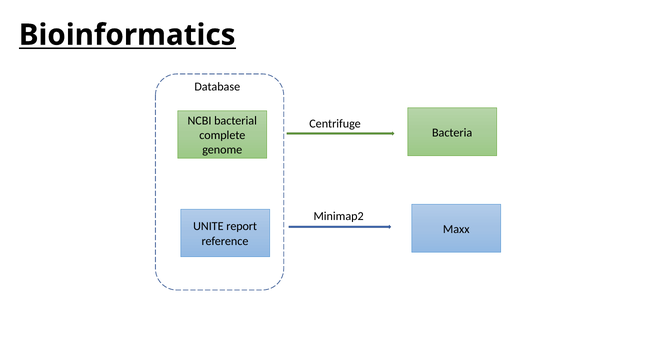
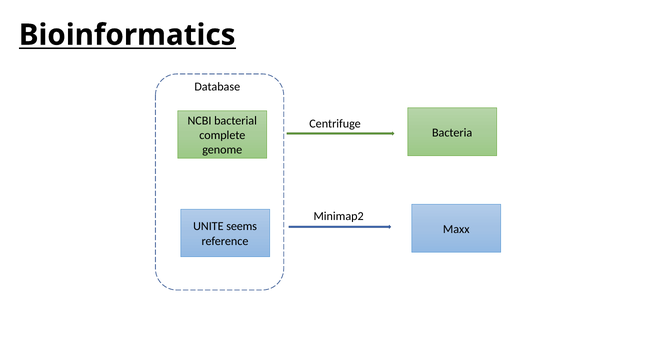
report: report -> seems
